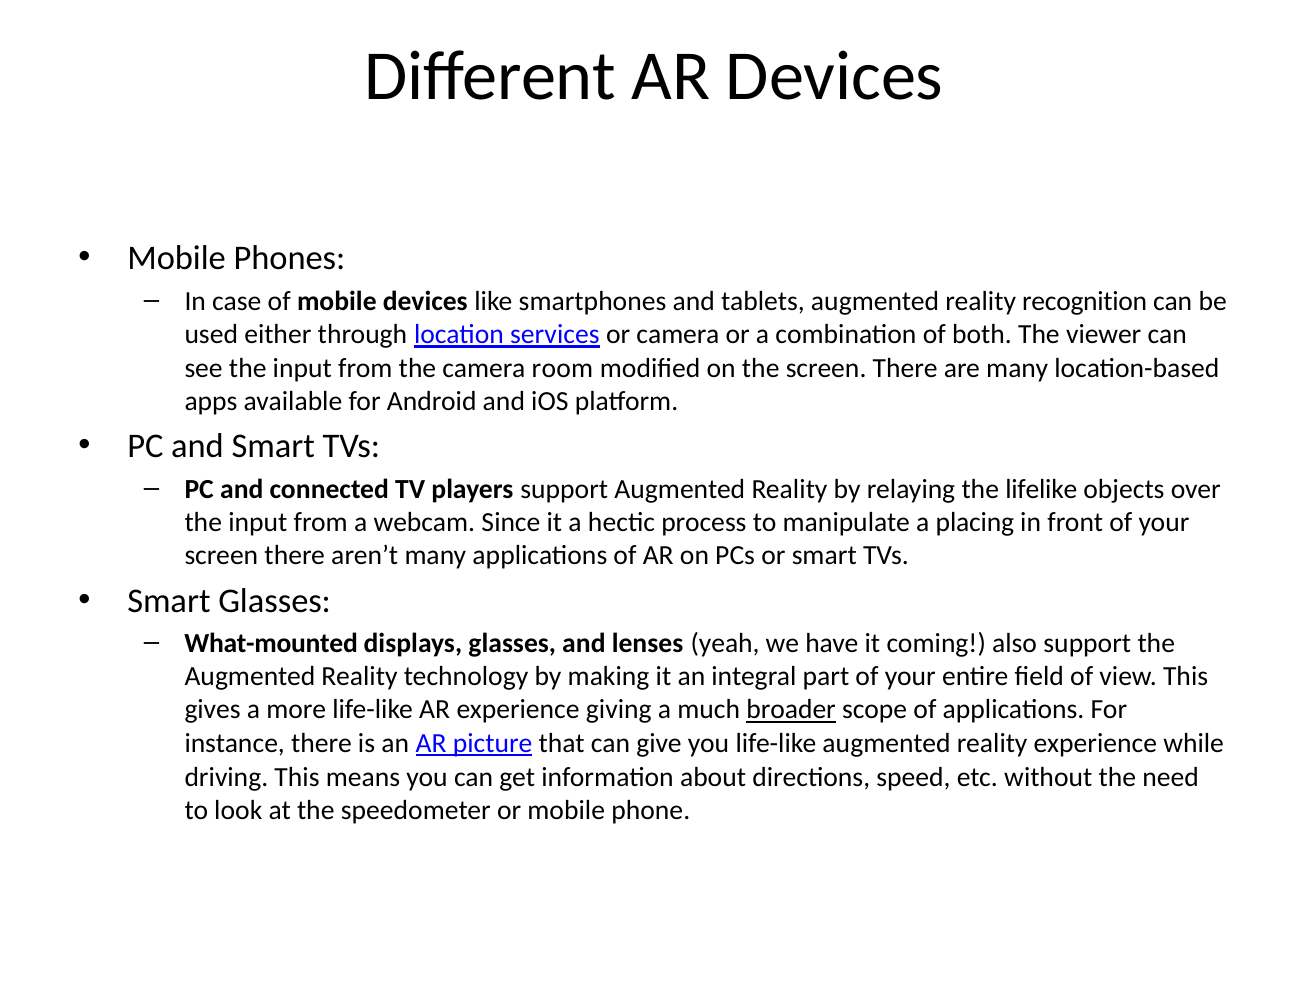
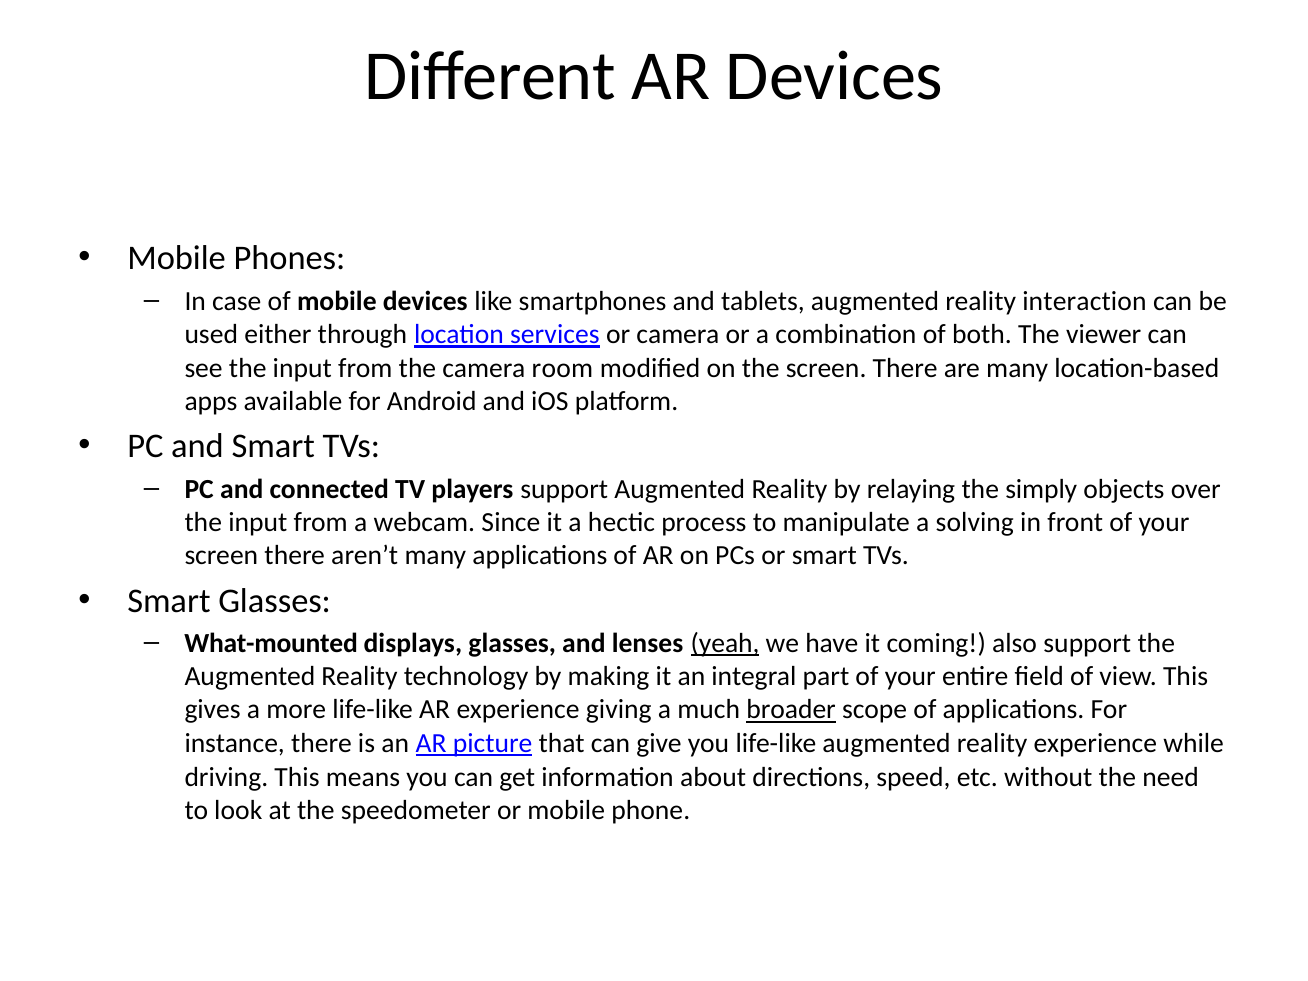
recognition: recognition -> interaction
lifelike: lifelike -> simply
placing: placing -> solving
yeah underline: none -> present
